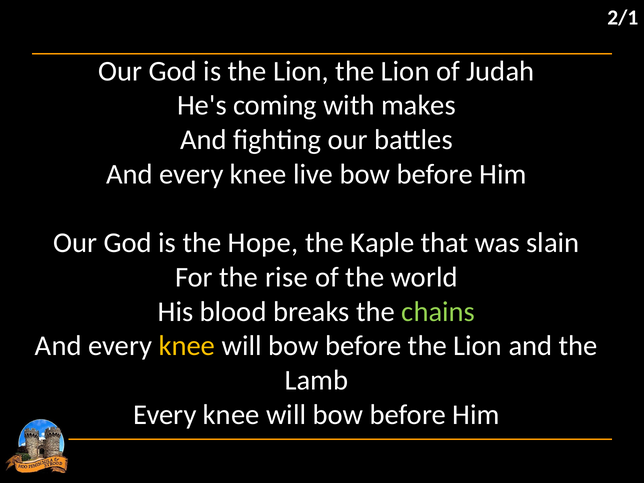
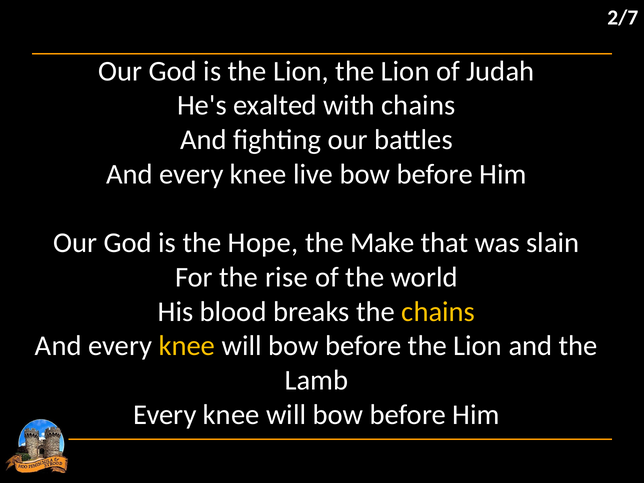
2/1: 2/1 -> 2/7
coming: coming -> exalted
with makes: makes -> chains
Kaple: Kaple -> Make
chains at (438, 312) colour: light green -> yellow
